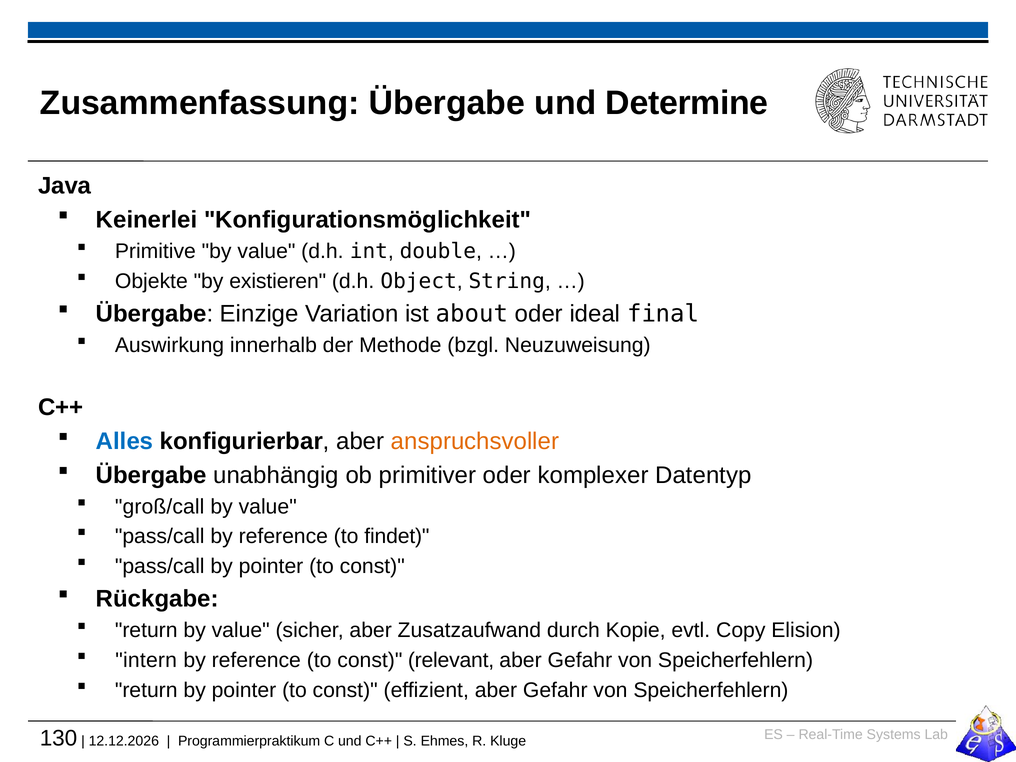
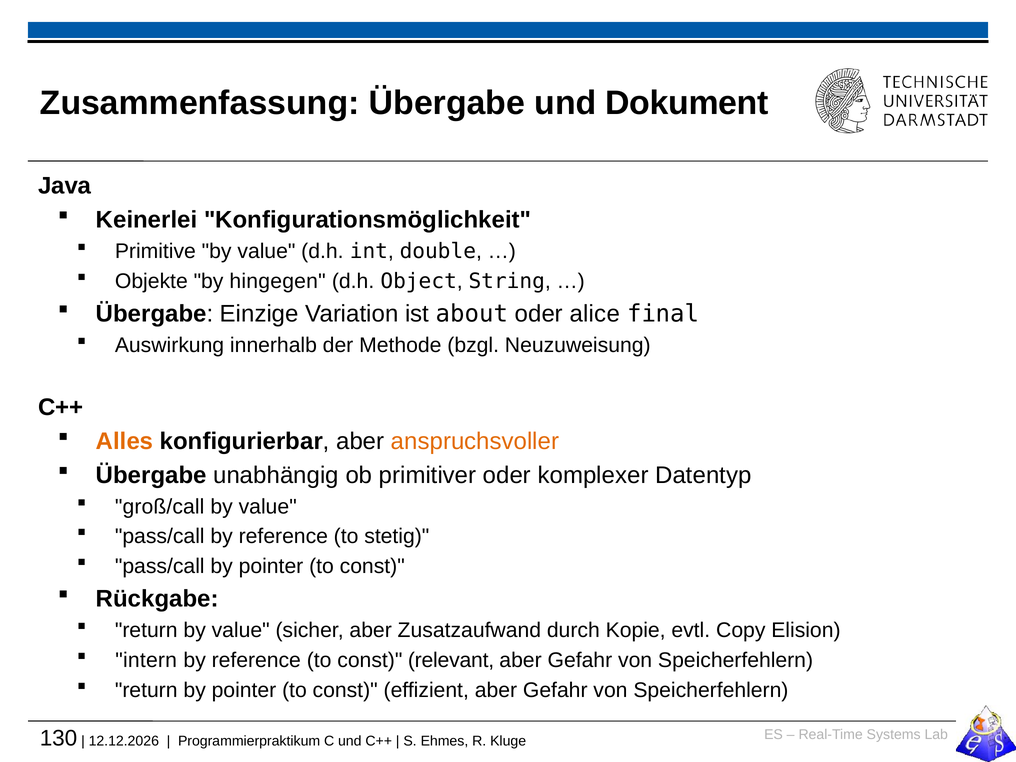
Determine: Determine -> Dokument
existieren: existieren -> hingegen
ideal: ideal -> alice
Alles colour: blue -> orange
findet: findet -> stetig
